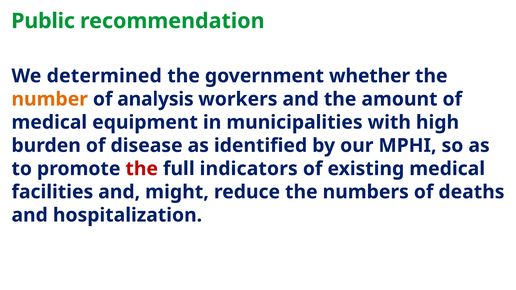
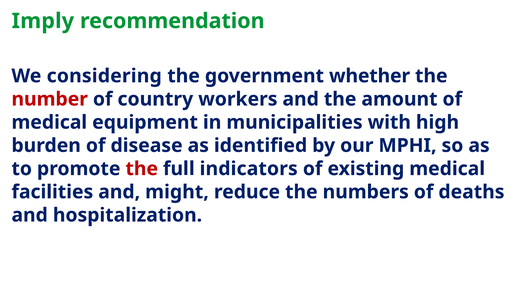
Public: Public -> Imply
determined: determined -> considering
number colour: orange -> red
analysis: analysis -> country
